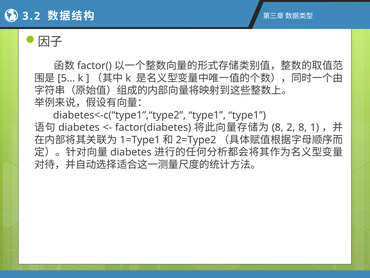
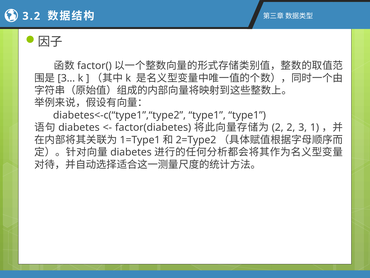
5 at (66, 78): 5 -> 3
8 at (278, 127): 8 -> 2
2 8: 8 -> 3
